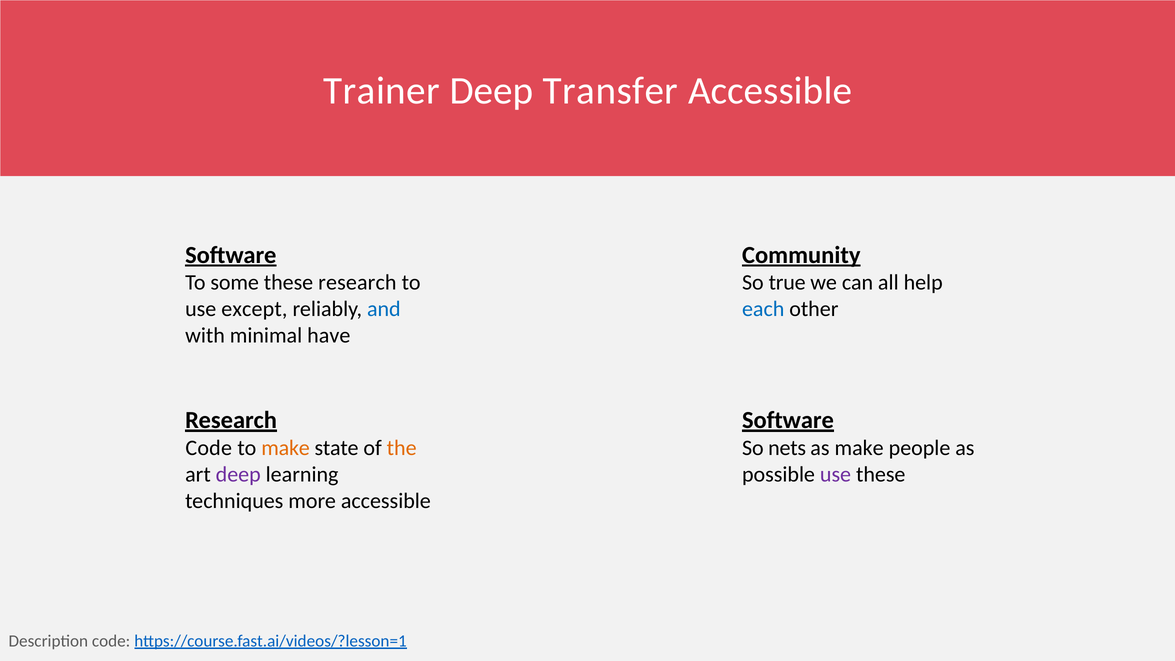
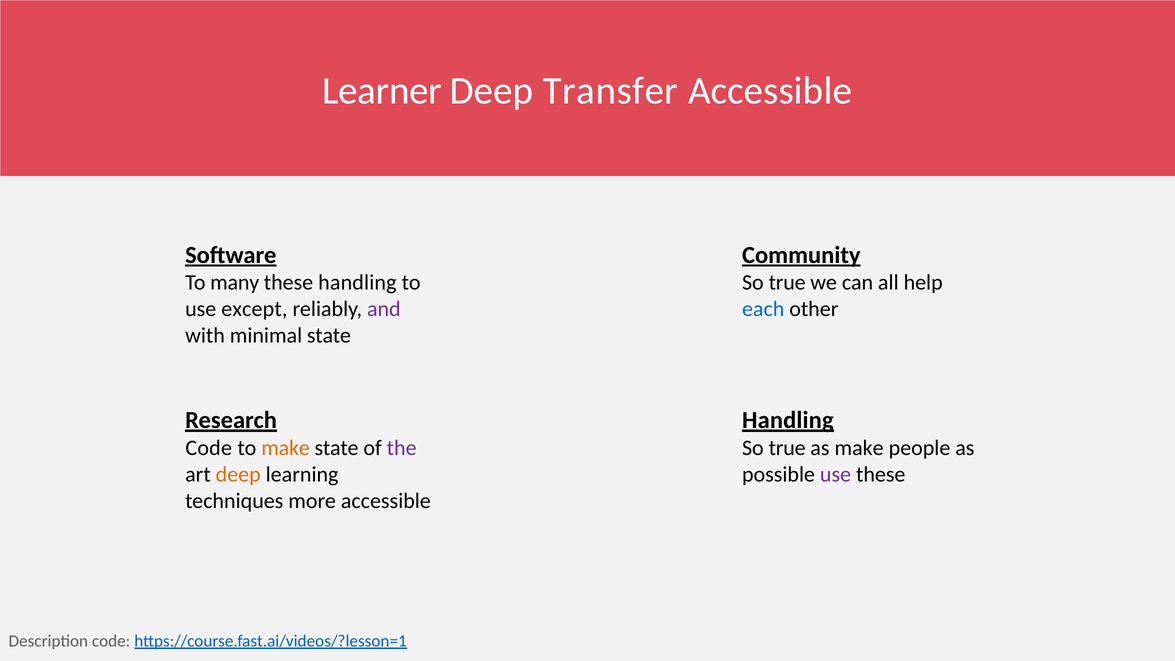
Trainer: Trainer -> Learner
some: some -> many
these research: research -> handling
and colour: blue -> purple
minimal have: have -> state
Software at (788, 420): Software -> Handling
the colour: orange -> purple
nets at (787, 448): nets -> true
deep at (238, 474) colour: purple -> orange
